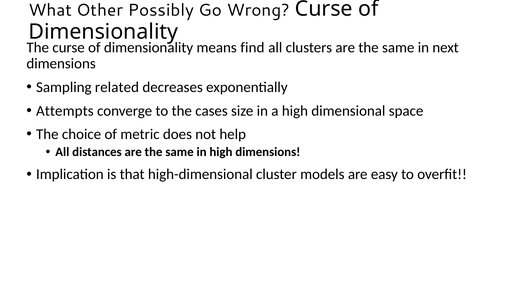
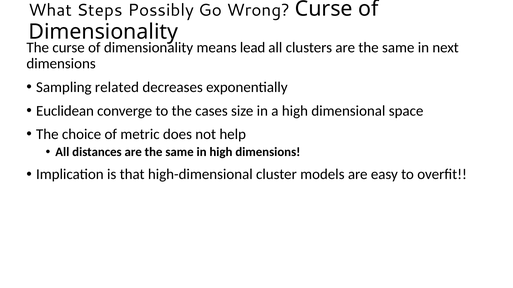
Other: Other -> Steps
find: find -> lead
Attempts: Attempts -> Euclidean
